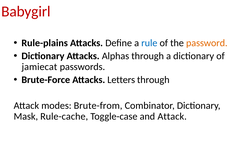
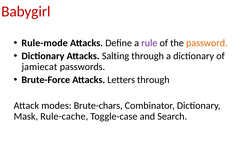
Rule-plains: Rule-plains -> Rule-mode
rule colour: blue -> purple
Alphas: Alphas -> Salting
Brute-from: Brute-from -> Brute-chars
and Attack: Attack -> Search
